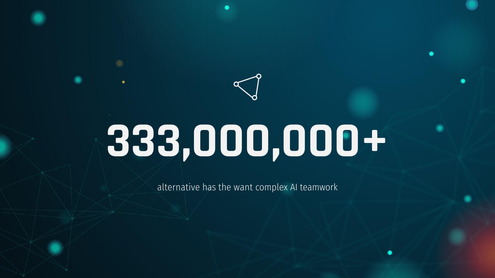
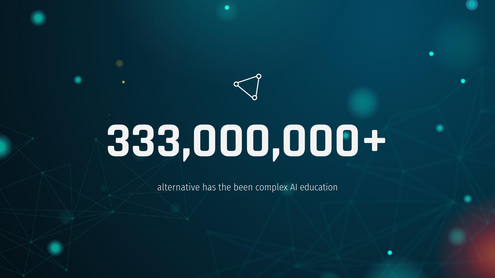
want: want -> been
teamwork: teamwork -> education
